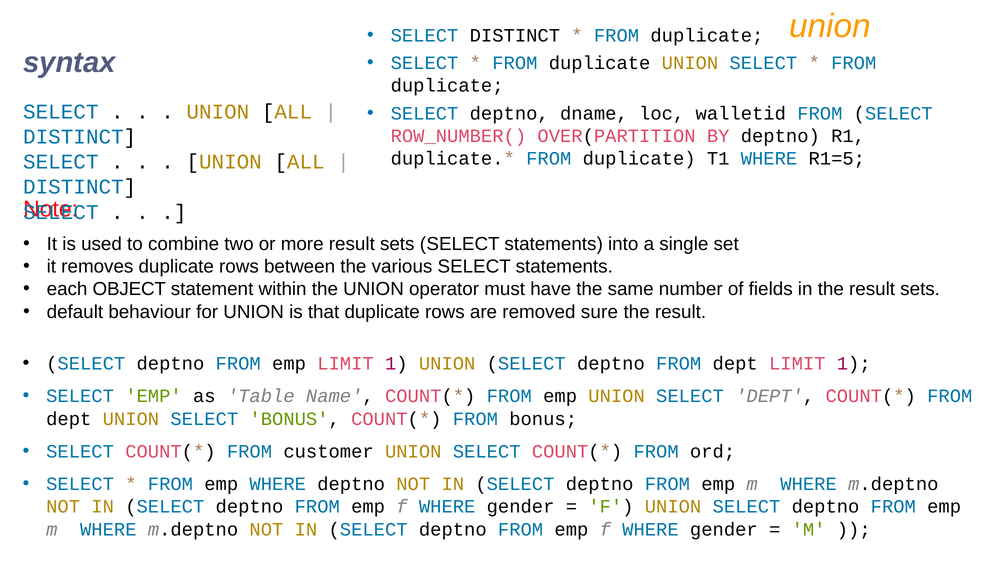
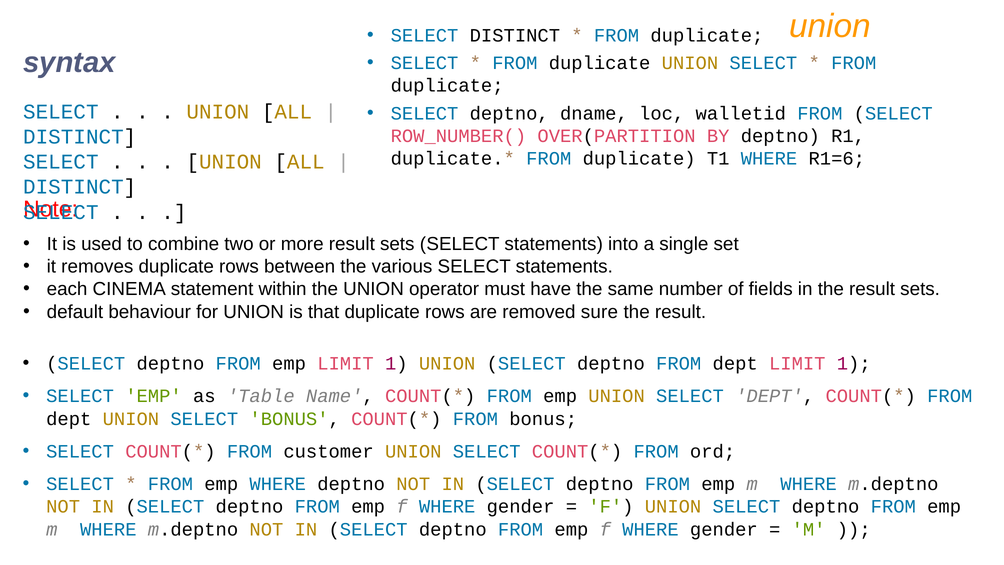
R1=5: R1=5 -> R1=6
OBJECT: OBJECT -> CINEMA
